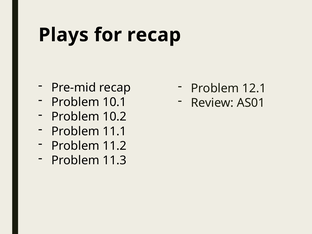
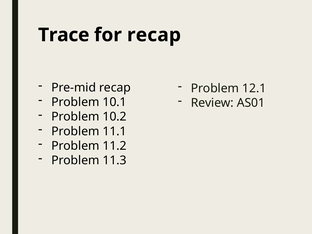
Plays: Plays -> Trace
